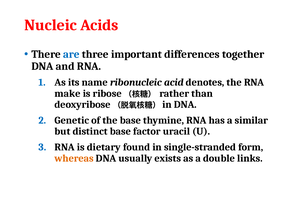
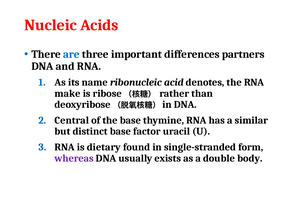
together: together -> partners
Genetic: Genetic -> Central
whereas colour: orange -> purple
links: links -> body
